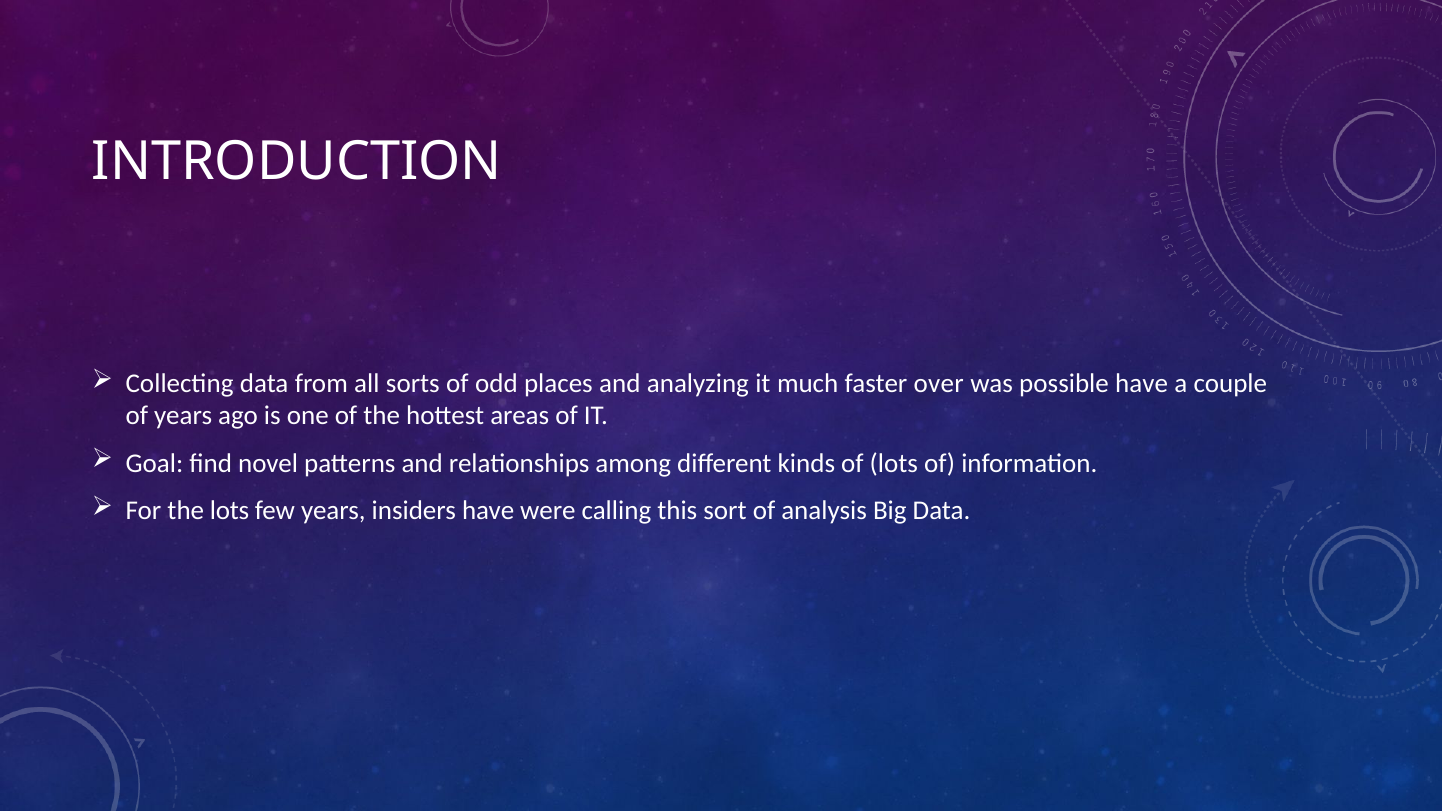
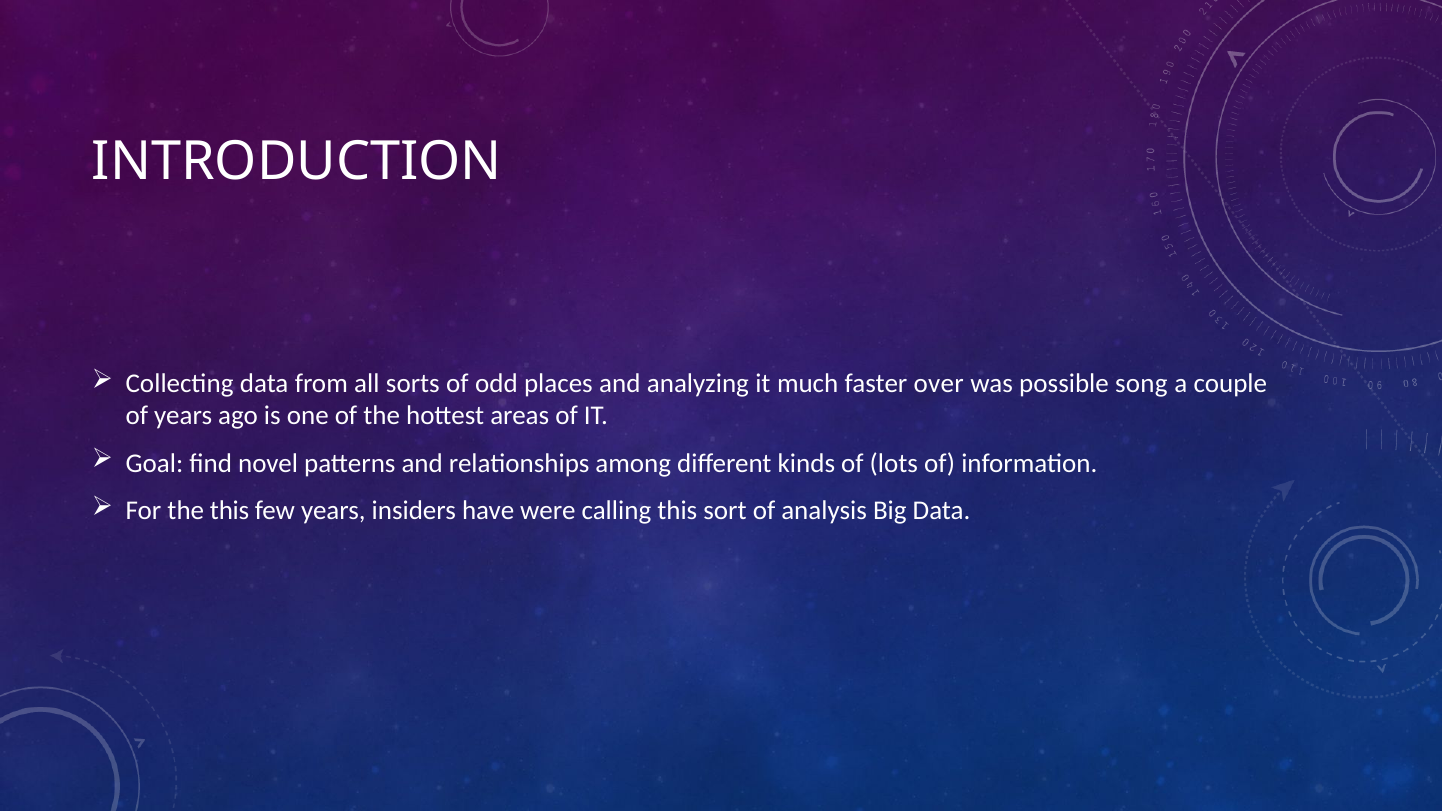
possible have: have -> song
the lots: lots -> this
